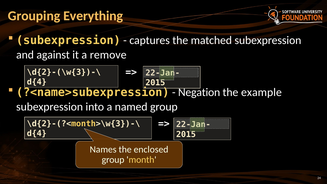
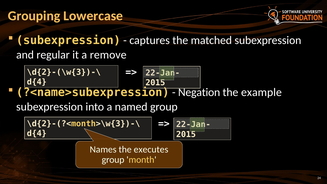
Everything: Everything -> Lowercase
against: against -> regular
enclosed: enclosed -> executes
